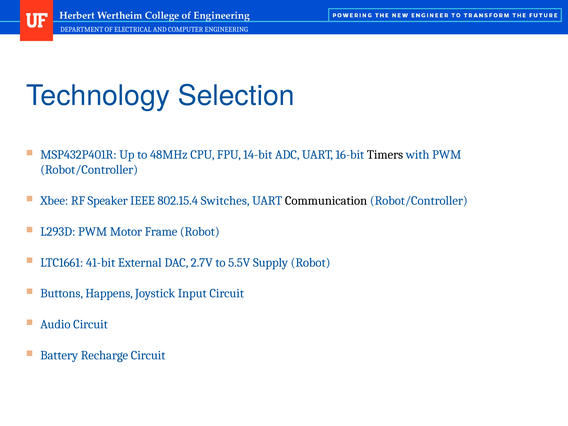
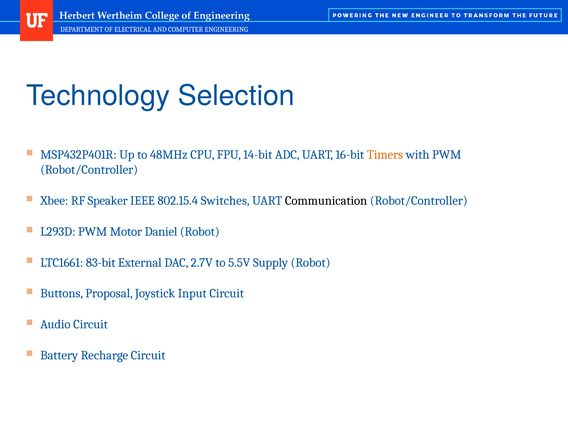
Timers colour: black -> orange
Frame: Frame -> Daniel
41-bit: 41-bit -> 83-bit
Happens: Happens -> Proposal
